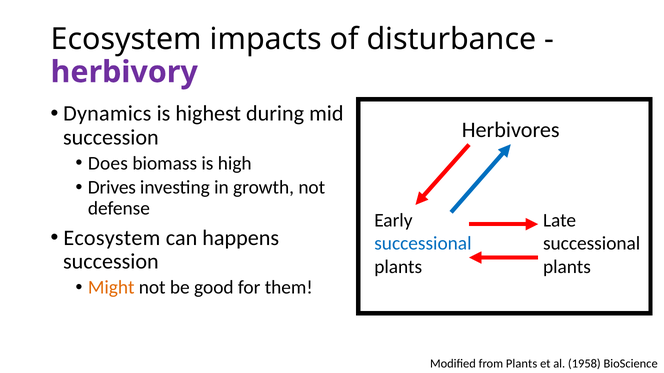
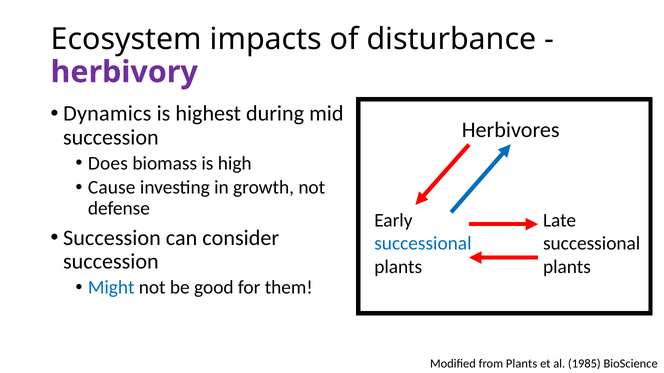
Drives: Drives -> Cause
Ecosystem at (112, 238): Ecosystem -> Succession
happens: happens -> consider
Might colour: orange -> blue
1958: 1958 -> 1985
